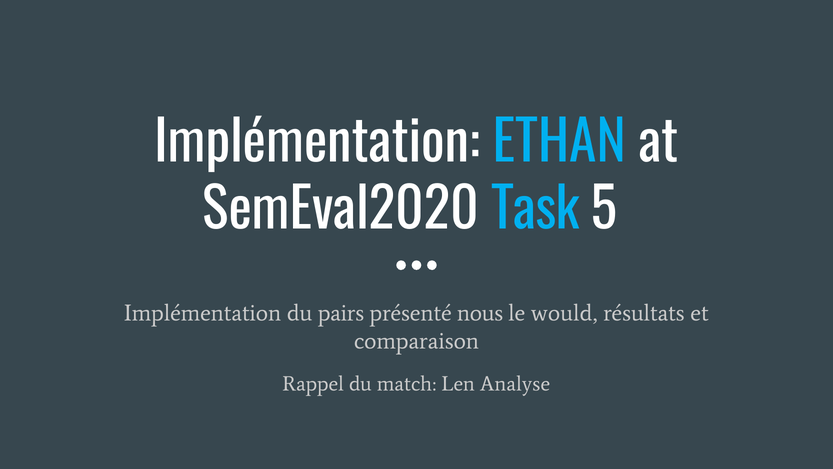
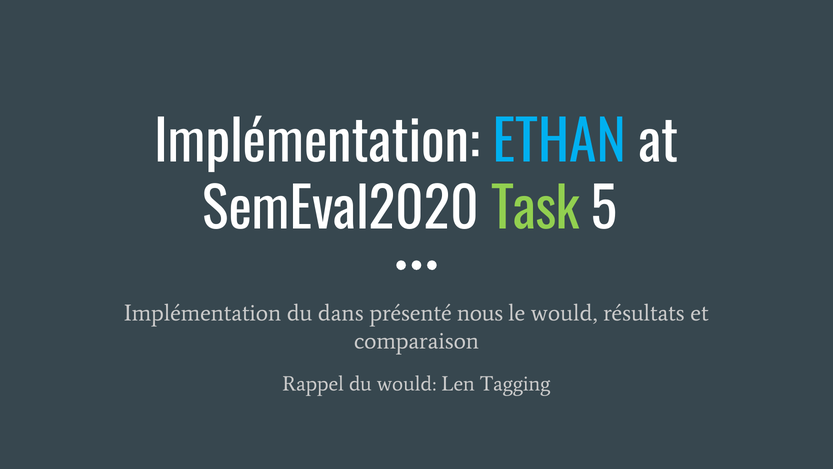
Task colour: light blue -> light green
pairs: pairs -> dans
du match: match -> would
Analyse: Analyse -> Tagging
